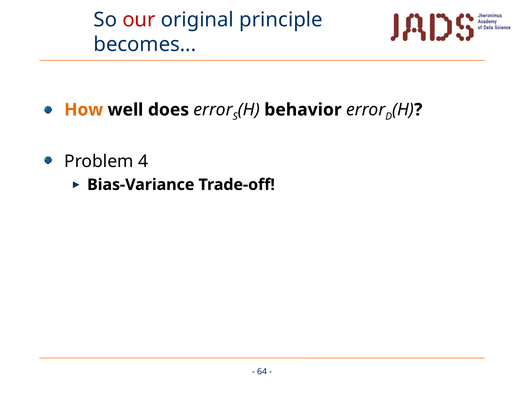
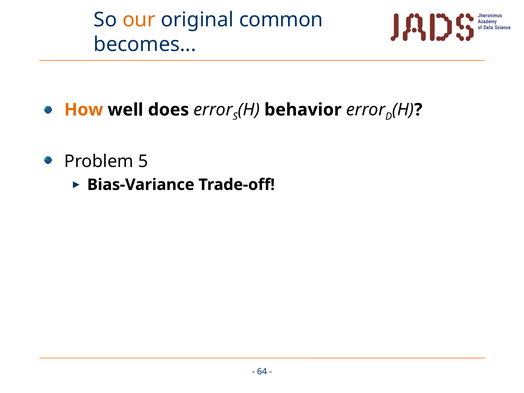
our colour: red -> orange
principle: principle -> common
4: 4 -> 5
